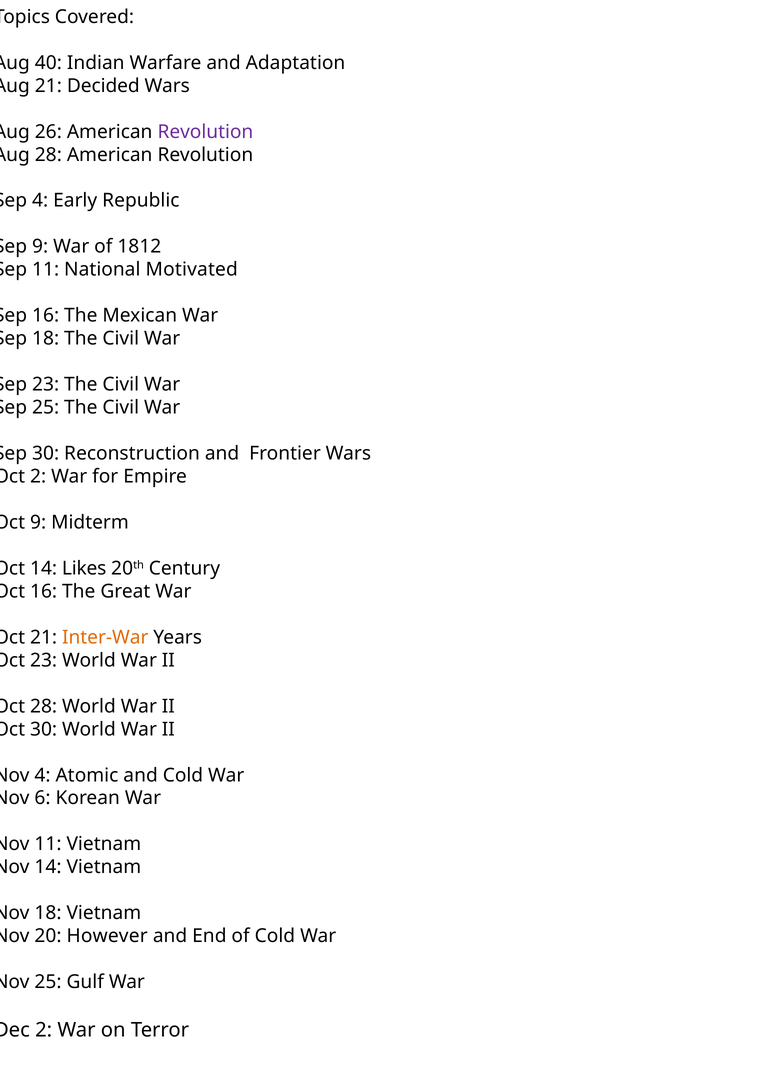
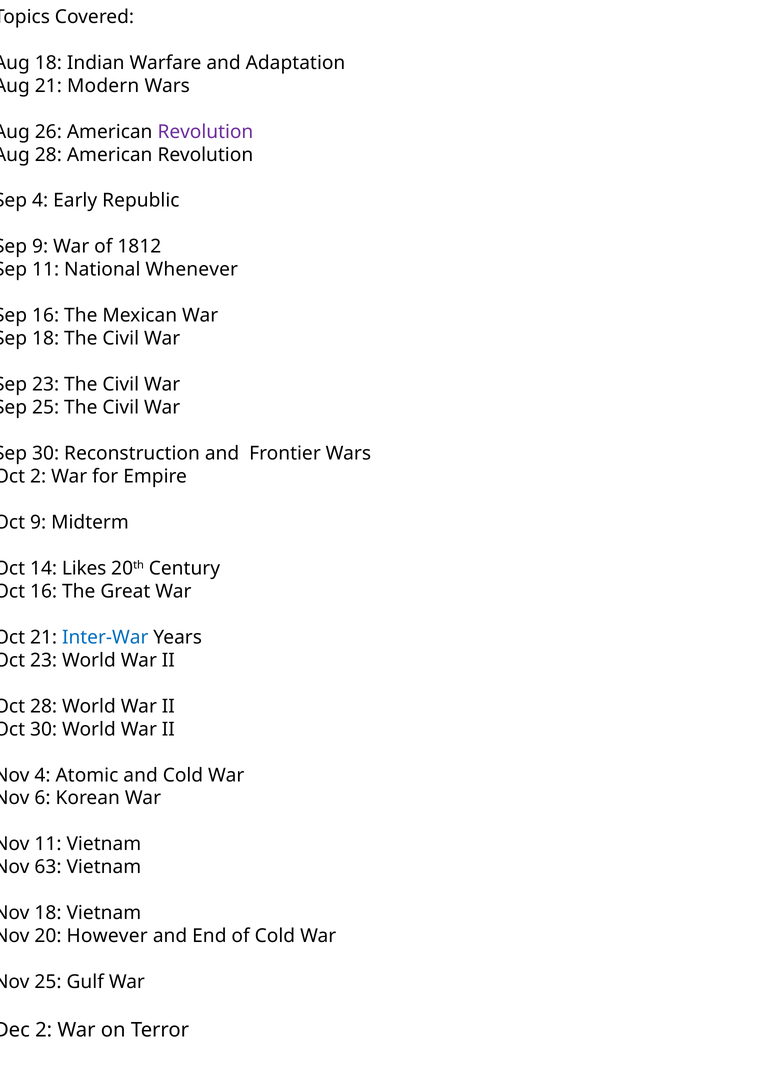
40 at (48, 63): 40 -> 18
Decided: Decided -> Modern
Motivated: Motivated -> Whenever
Inter-War colour: orange -> blue
14 at (48, 867): 14 -> 63
